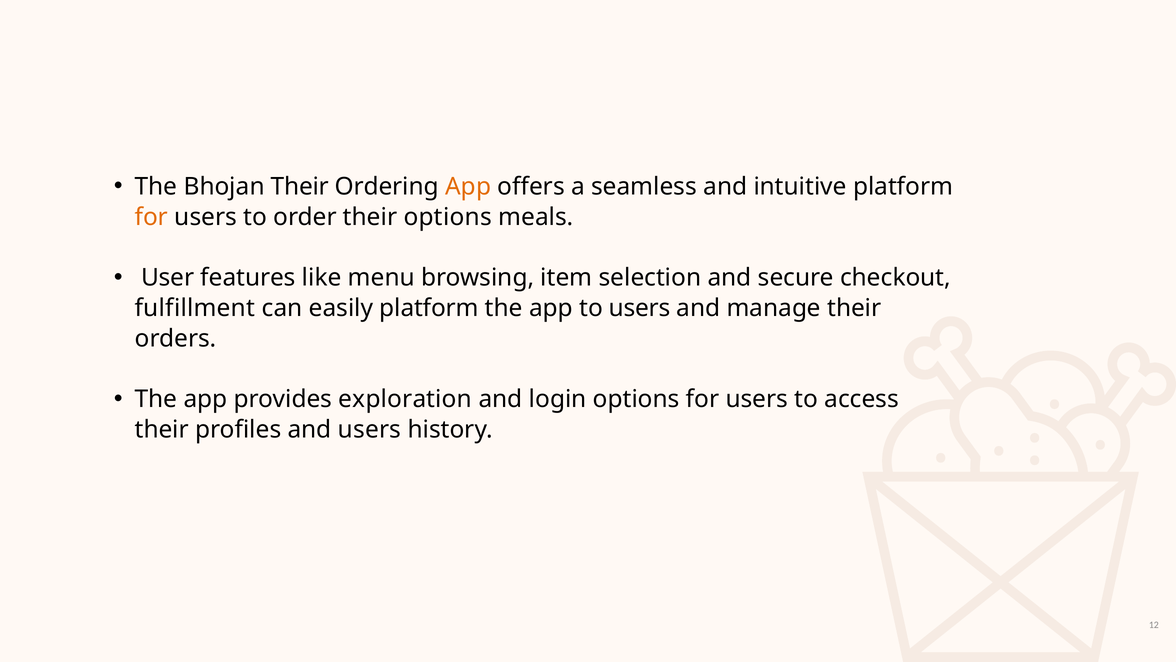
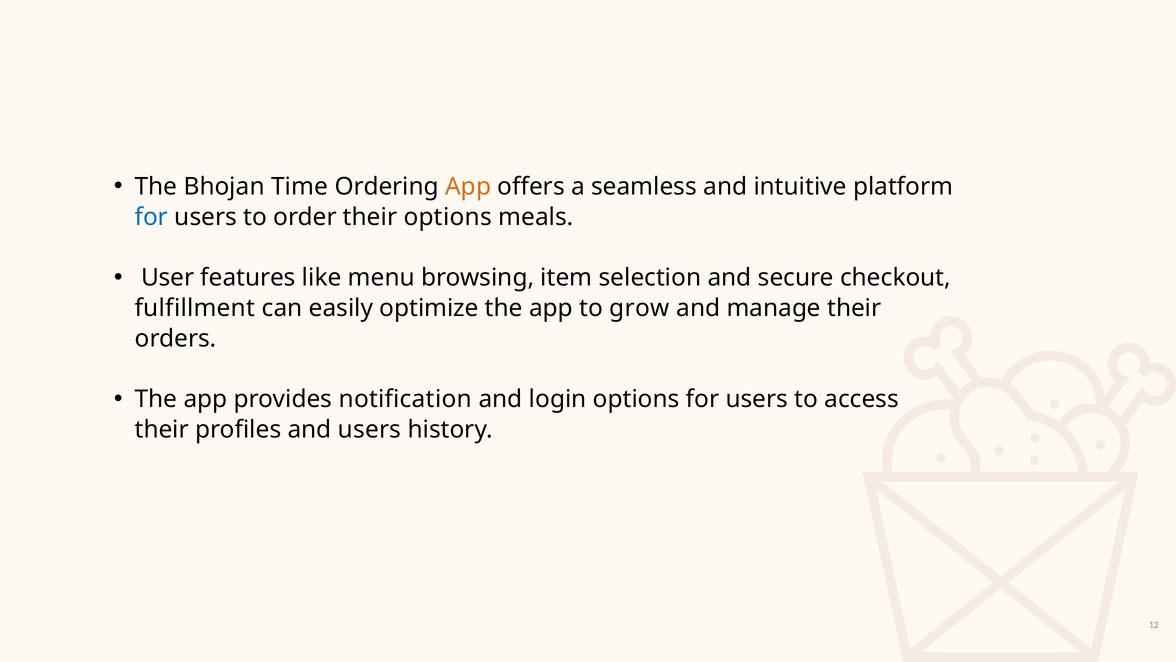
Bhojan Their: Their -> Time
for at (151, 217) colour: orange -> blue
easily platform: platform -> optimize
to users: users -> grow
exploration: exploration -> notification
